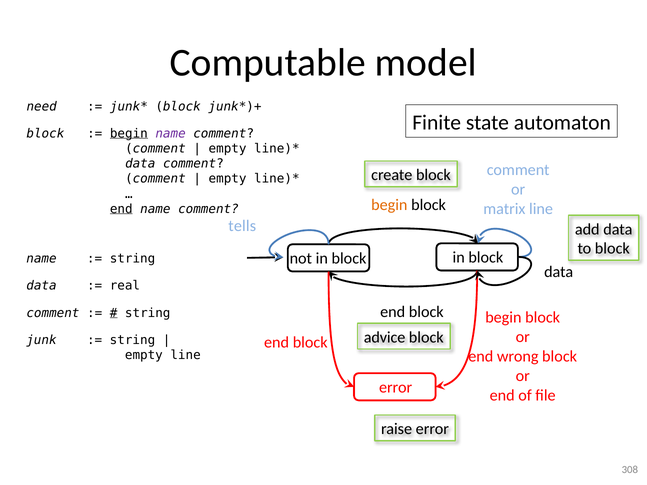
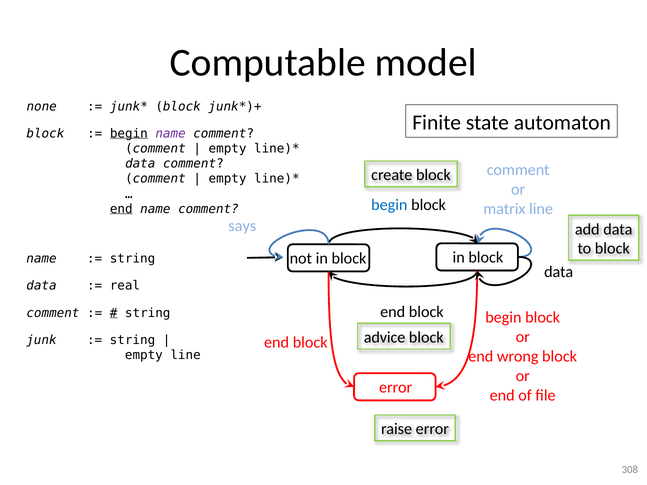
need: need -> none
begin at (389, 205) colour: orange -> blue
tells: tells -> says
